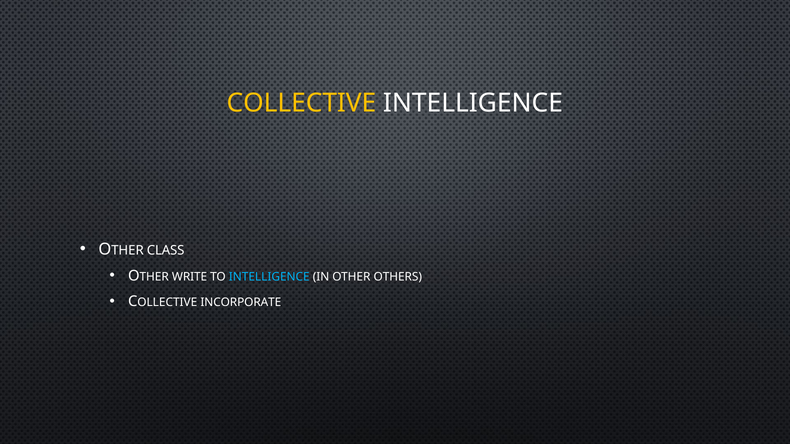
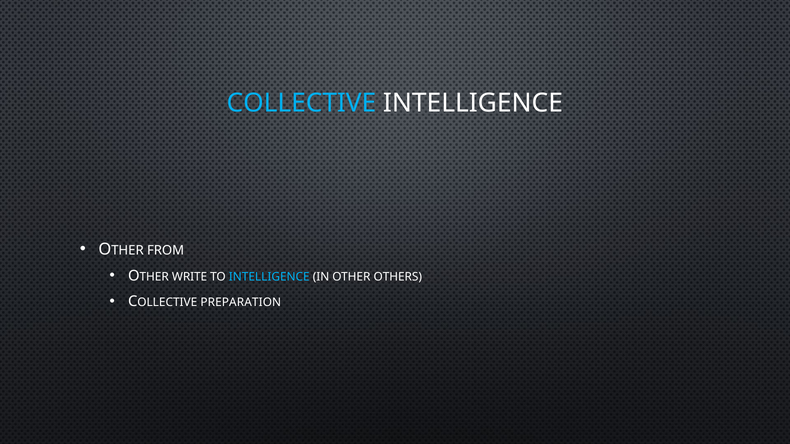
COLLECTIVE colour: yellow -> light blue
CLASS: CLASS -> FROM
INCORPORATE: INCORPORATE -> PREPARATION
